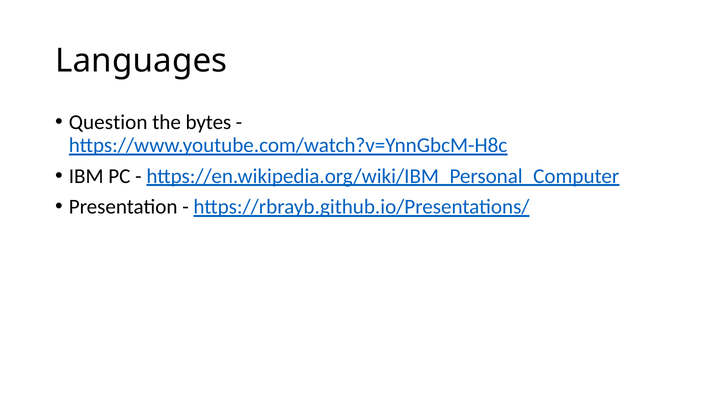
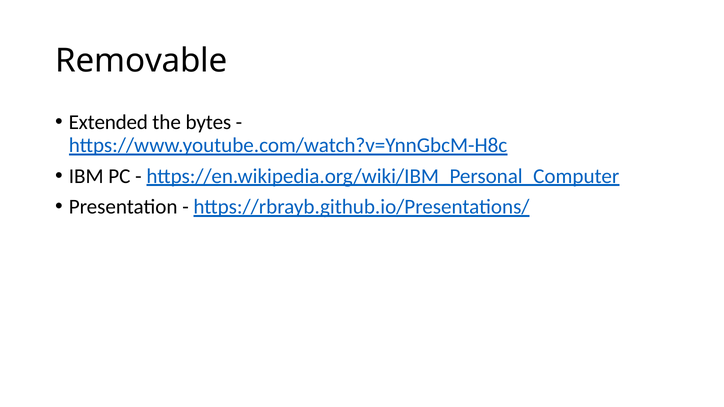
Languages: Languages -> Removable
Question: Question -> Extended
